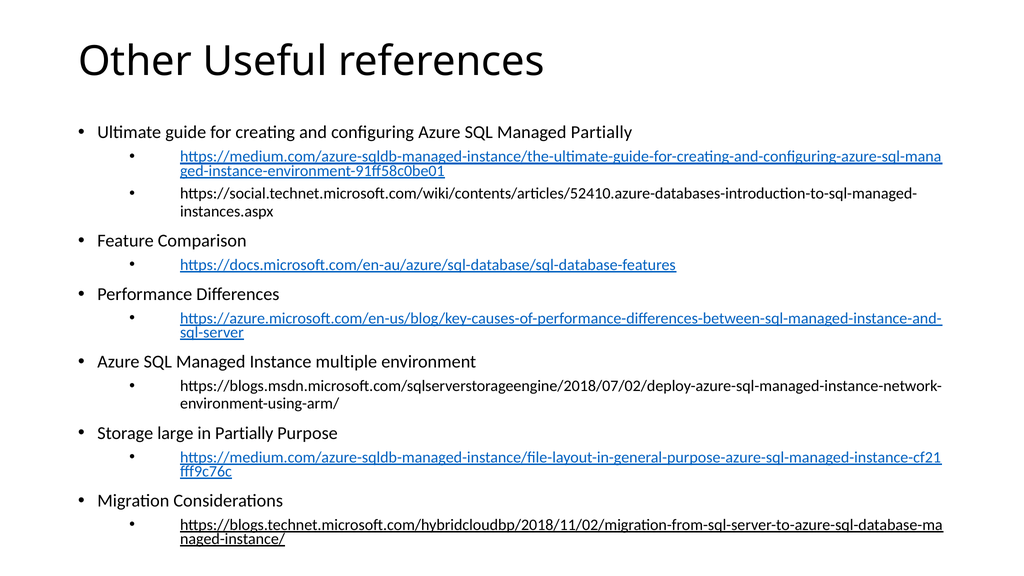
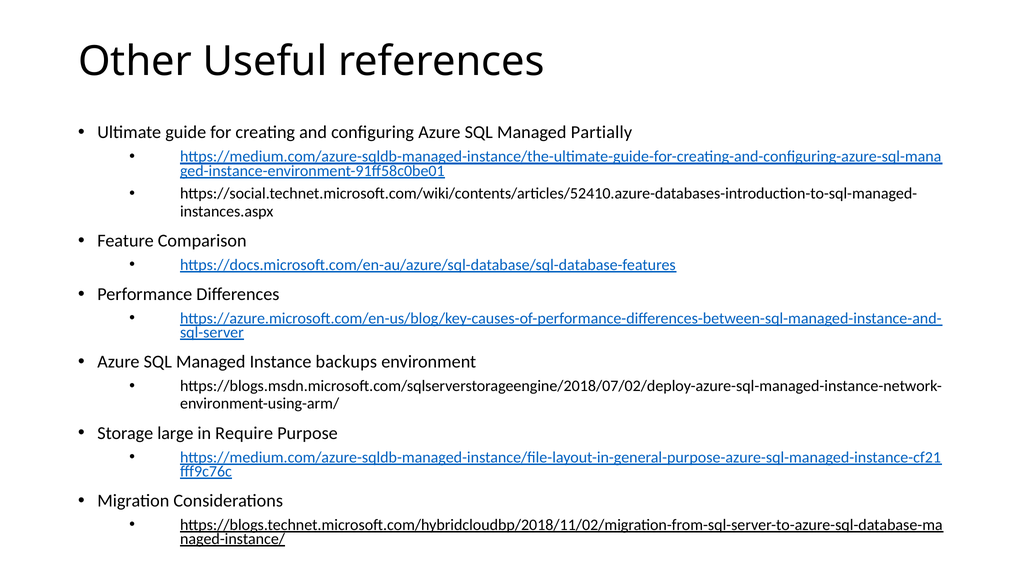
multiple: multiple -> backups
in Partially: Partially -> Require
